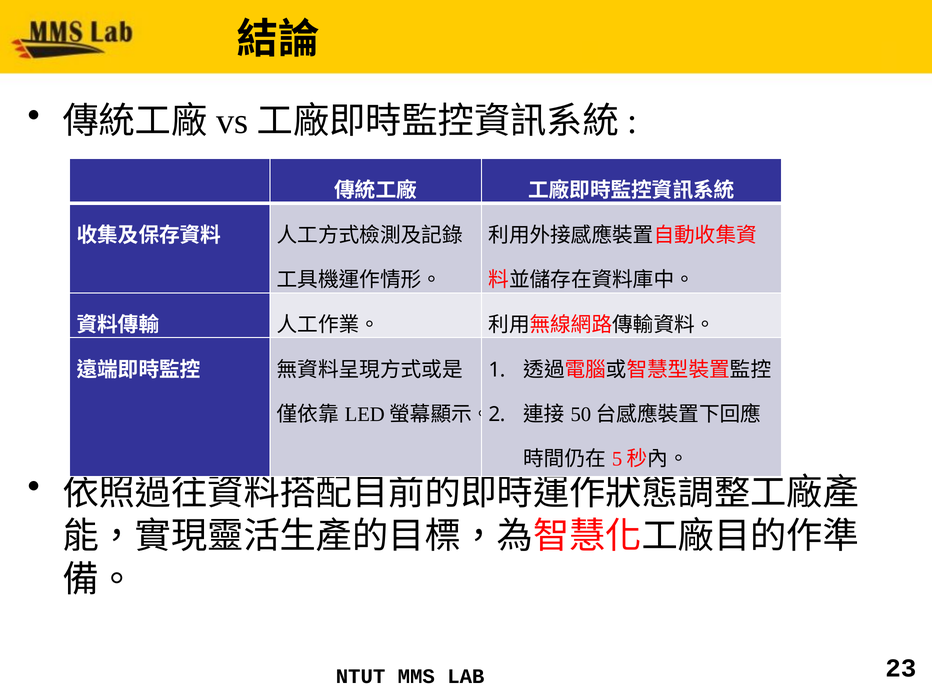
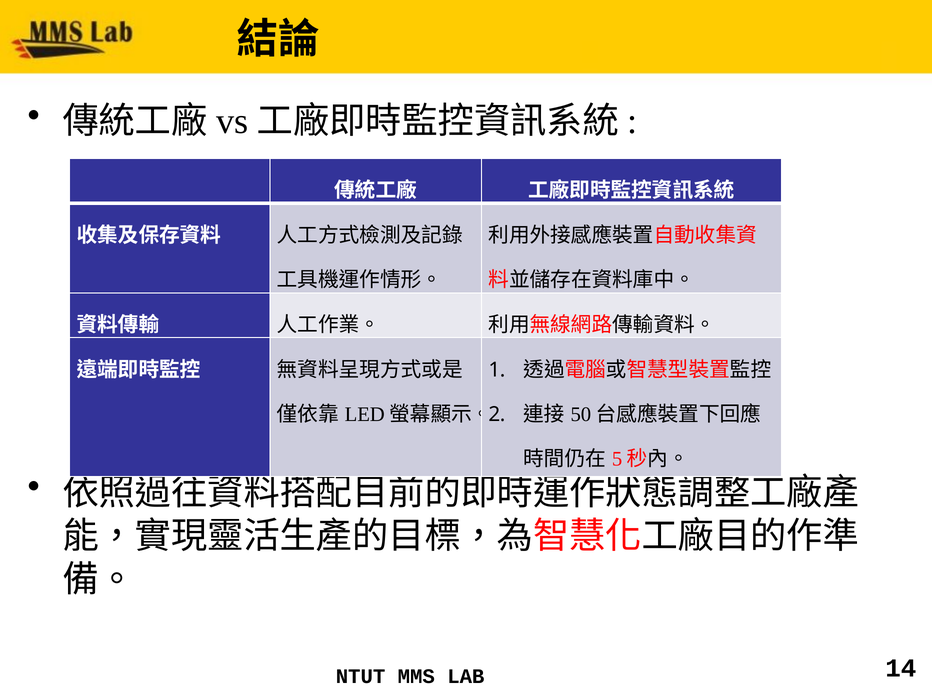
23: 23 -> 14
